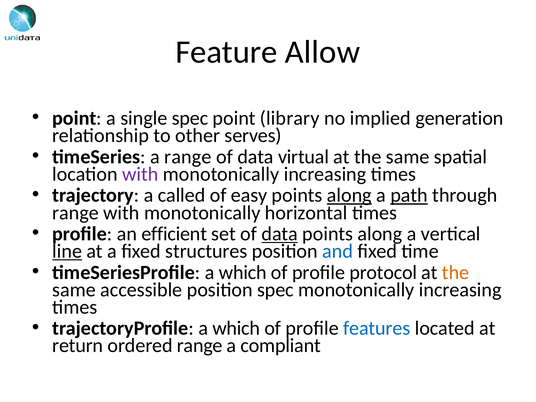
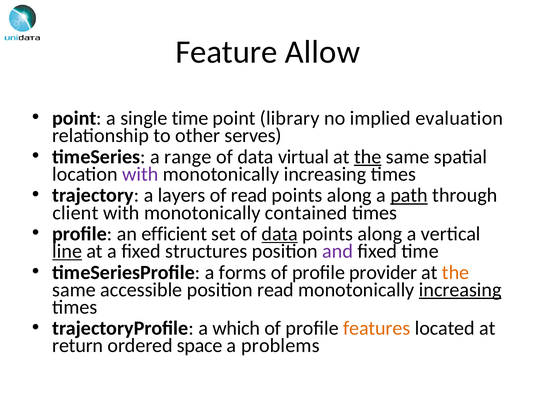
single spec: spec -> time
generation: generation -> evaluation
the at (368, 157) underline: none -> present
called: called -> layers
of easy: easy -> read
along at (349, 195) underline: present -> none
range at (76, 213): range -> client
horizontal: horizontal -> contained
and colour: blue -> purple
timeSeriesProfile a which: which -> forms
protocol: protocol -> provider
position spec: spec -> read
increasing at (460, 290) underline: none -> present
features colour: blue -> orange
ordered range: range -> space
compliant: compliant -> problems
